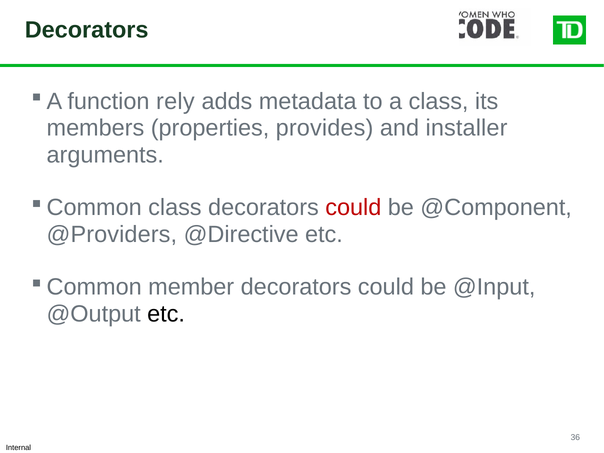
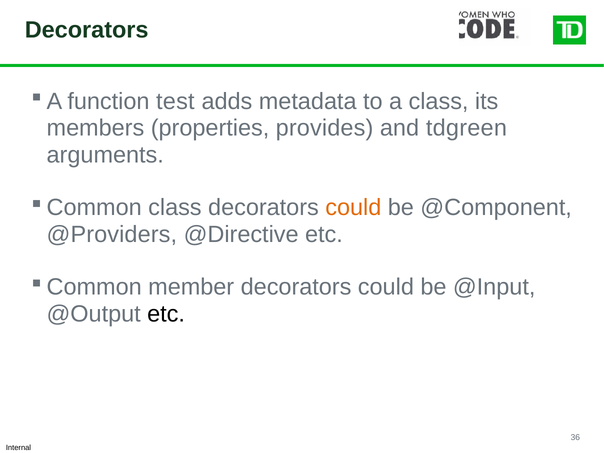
rely: rely -> test
installer: installer -> tdgreen
could at (353, 208) colour: red -> orange
